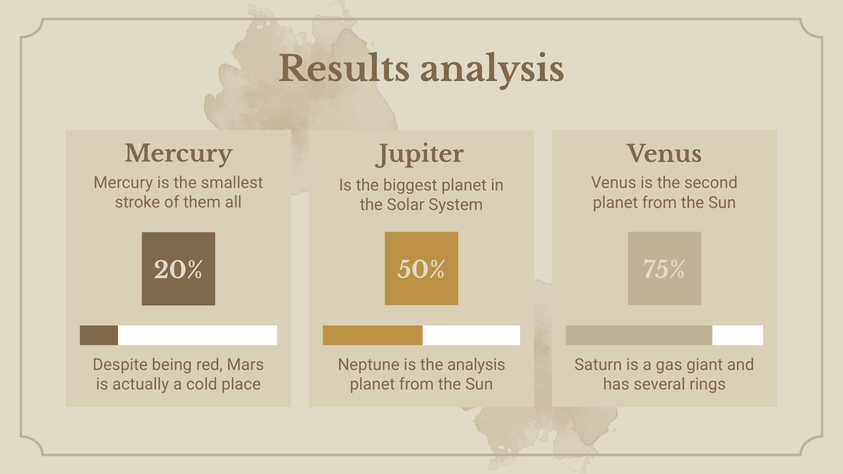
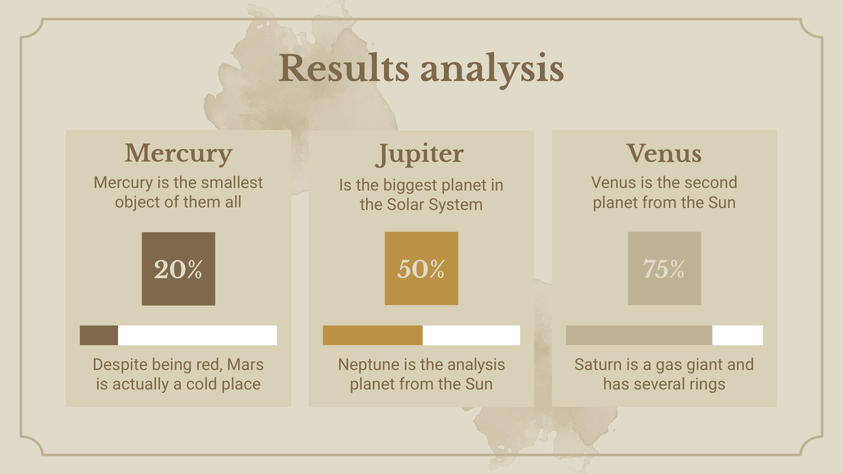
stroke: stroke -> object
